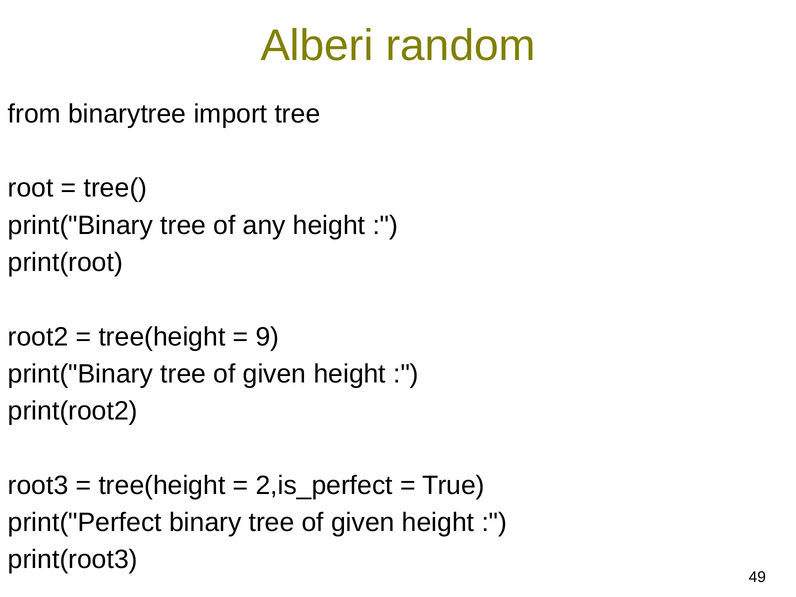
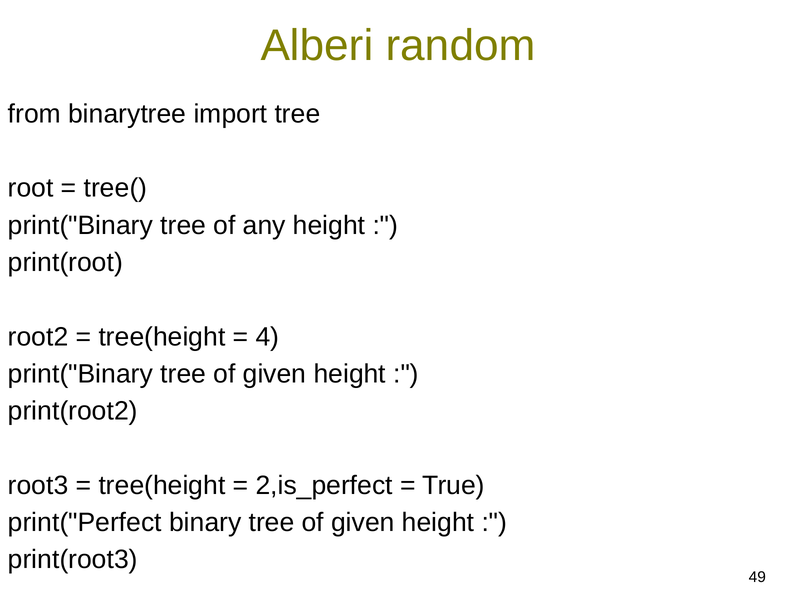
9: 9 -> 4
